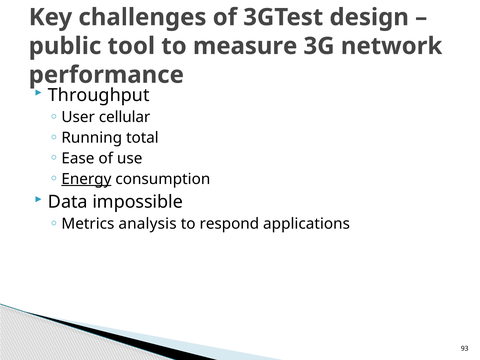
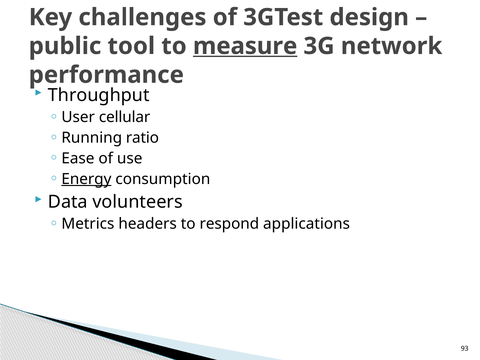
measure underline: none -> present
total: total -> ratio
impossible: impossible -> volunteers
analysis: analysis -> headers
